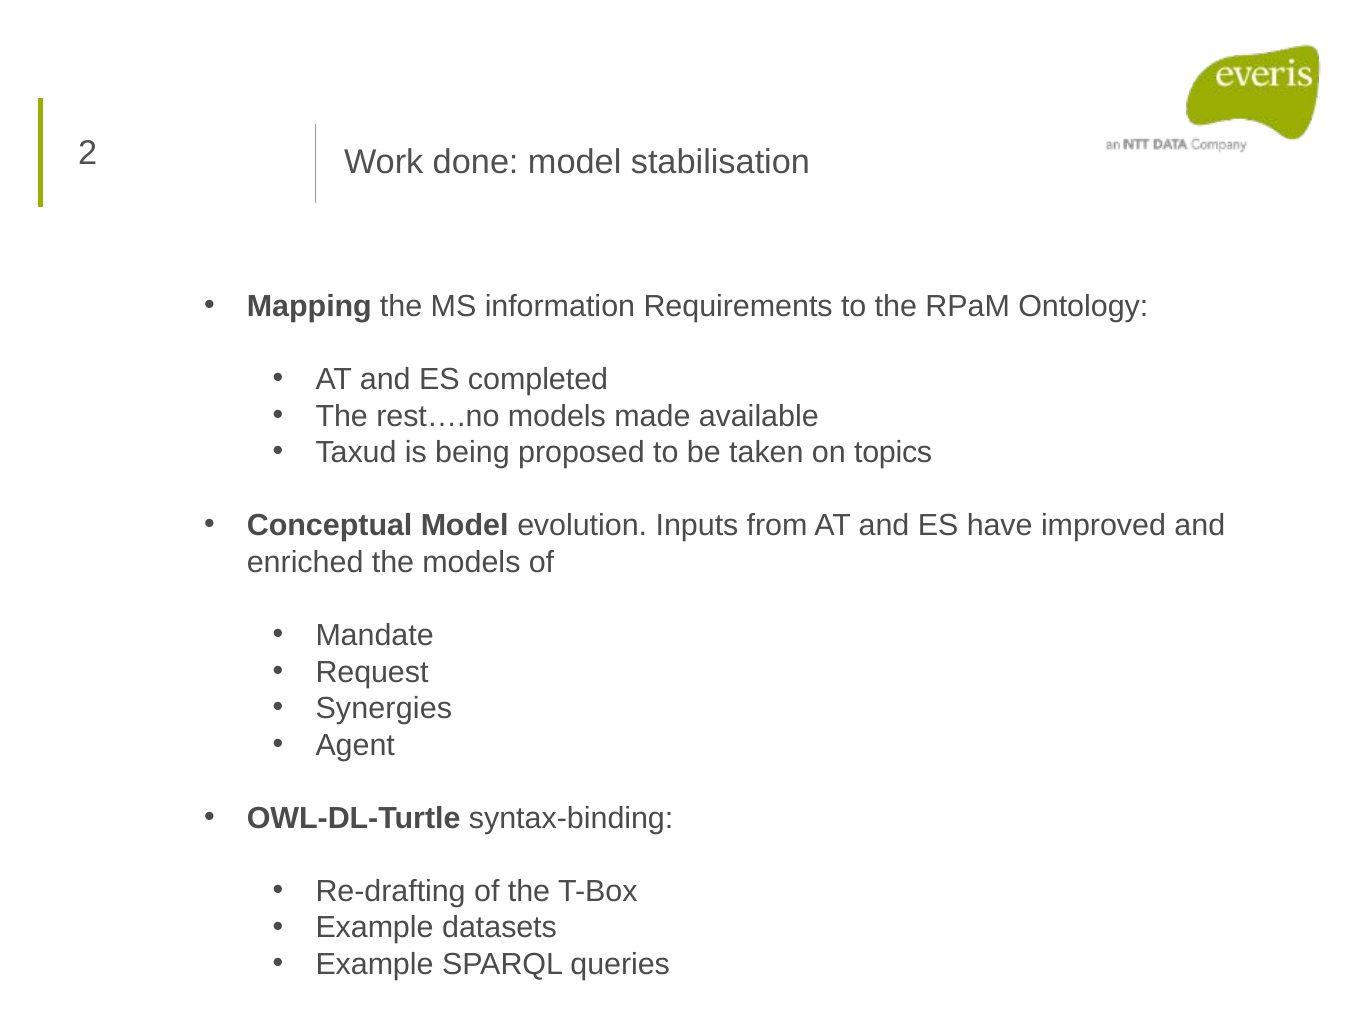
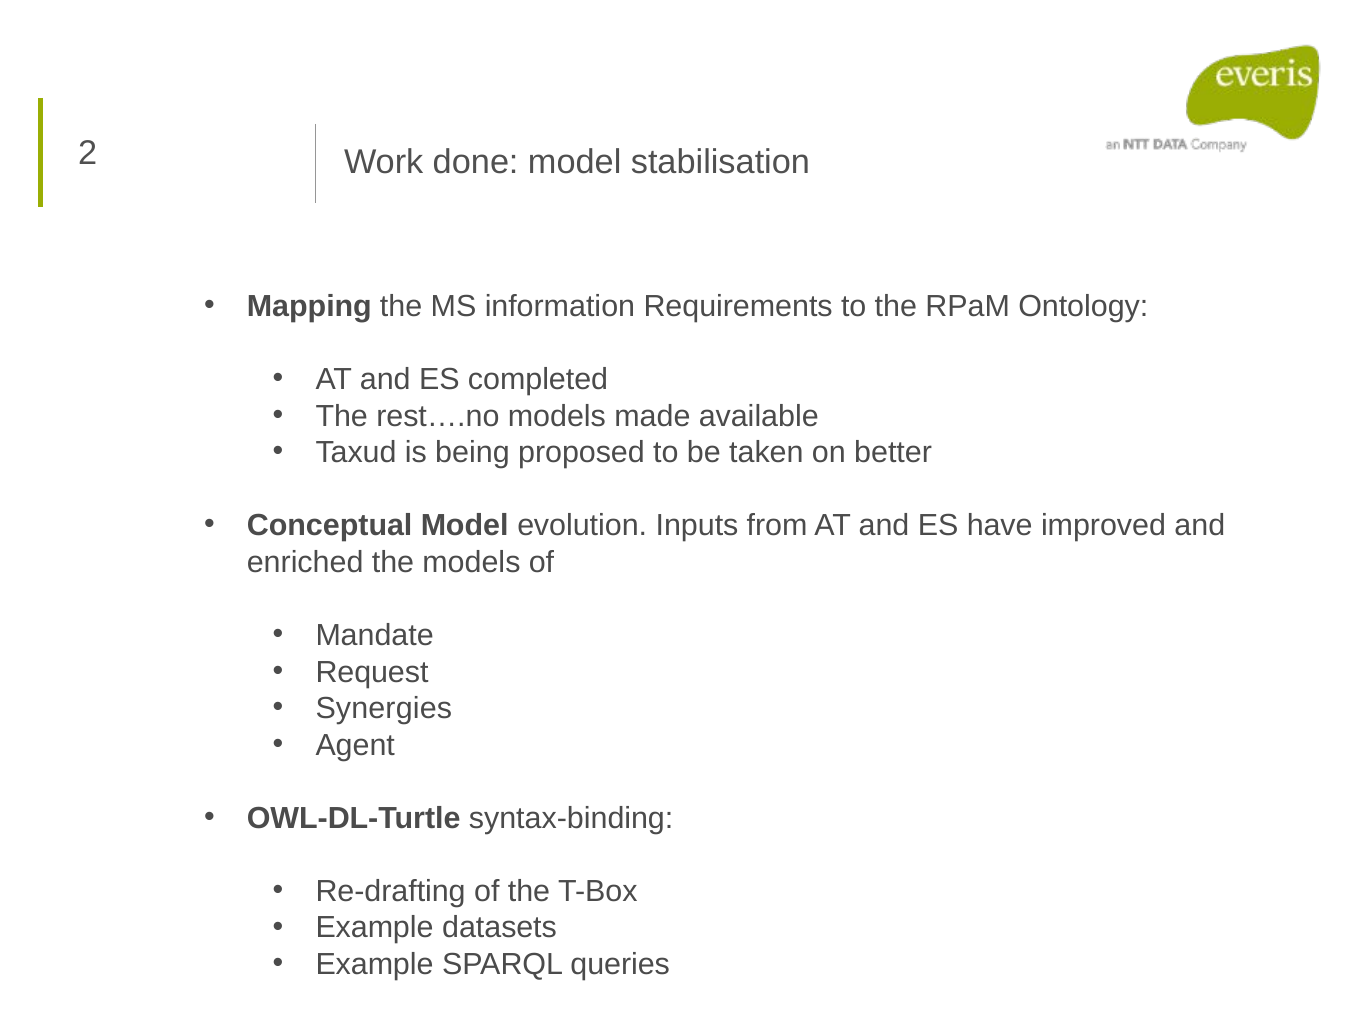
topics: topics -> better
